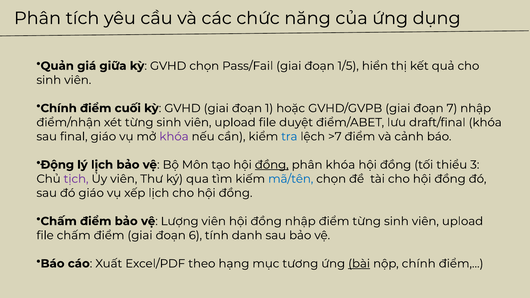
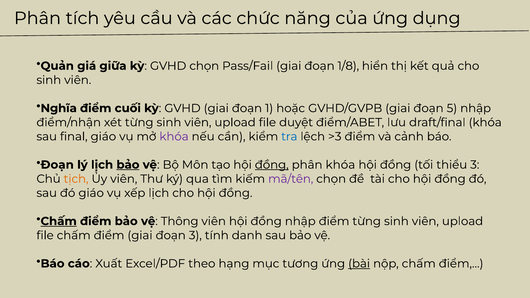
1/5: 1/5 -> 1/8
Chính at (59, 108): Chính -> Nghĩa
7: 7 -> 5
>7: >7 -> >3
Động at (57, 165): Động -> Đoạn
bảo at (128, 165) underline: none -> present
tịch colour: purple -> orange
mã/tên colour: blue -> purple
Chấm at (59, 221) underline: none -> present
Lượng: Lượng -> Thông
đoạn 6: 6 -> 3
nộp chính: chính -> chấm
